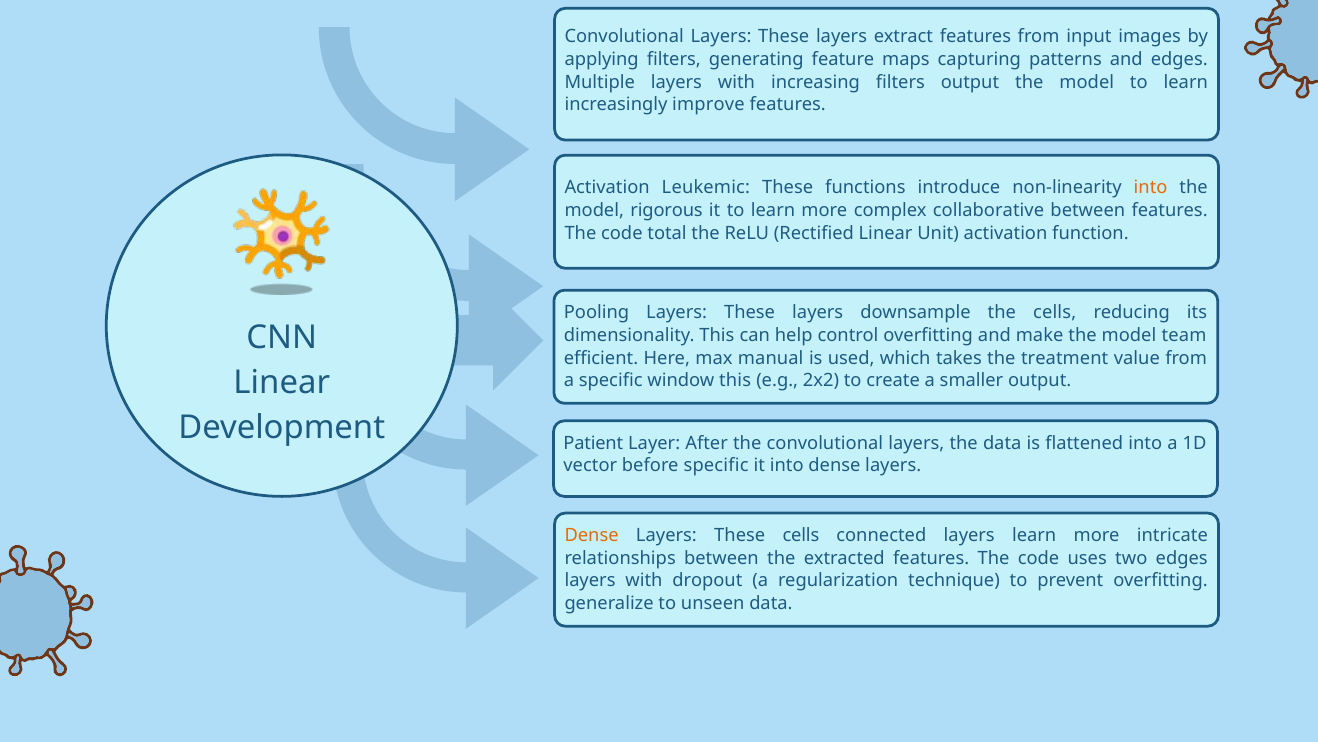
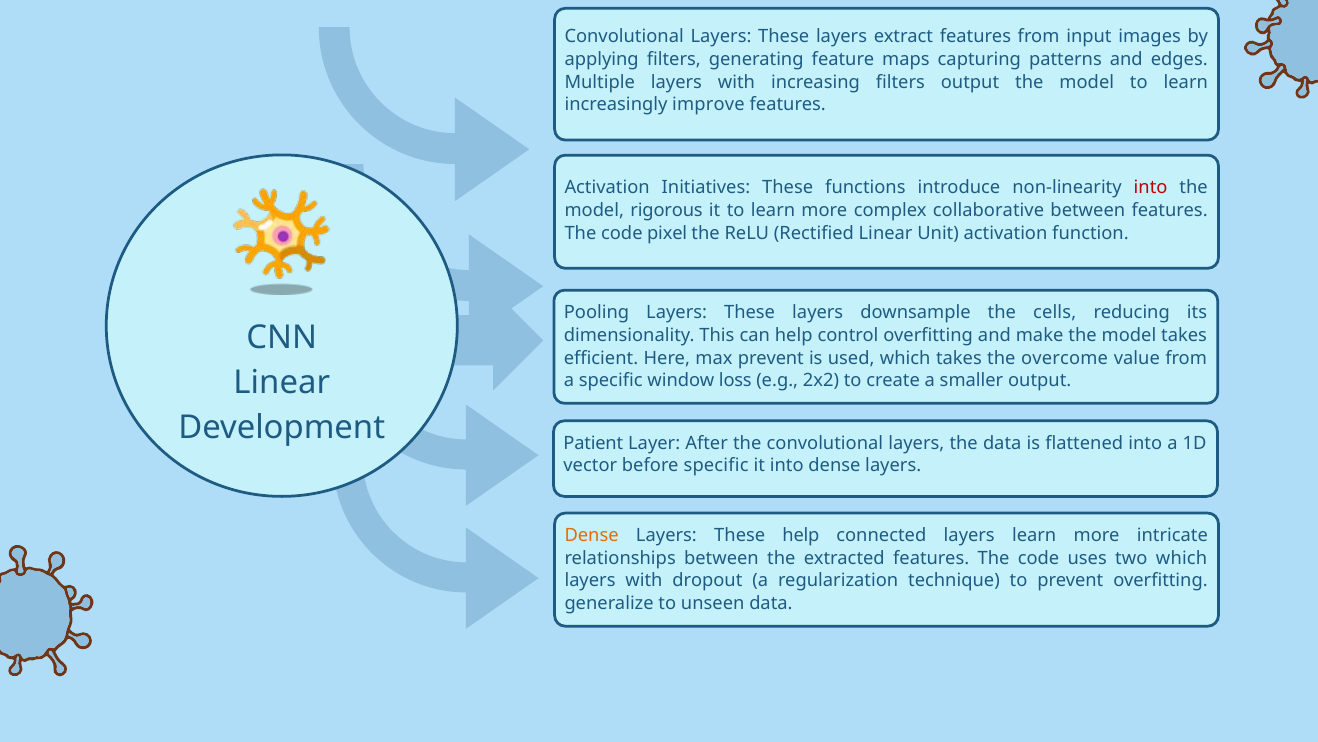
Leukemic: Leukemic -> Initiatives
into at (1151, 188) colour: orange -> red
total: total -> pixel
model team: team -> takes
max manual: manual -> prevent
treatment: treatment -> overcome
window this: this -> loss
These cells: cells -> help
two edges: edges -> which
